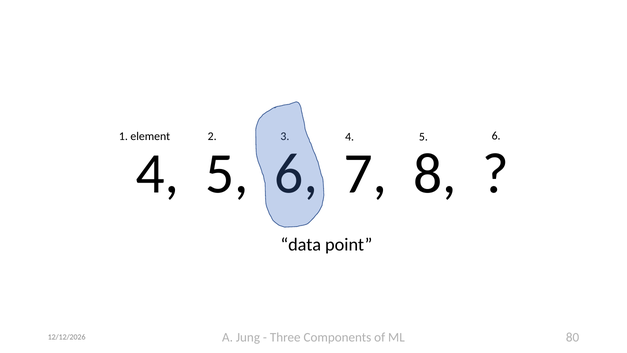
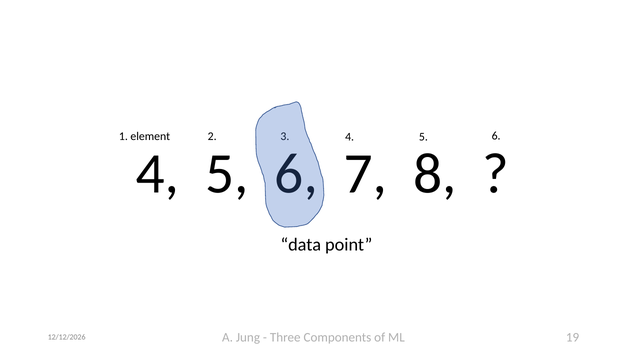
80: 80 -> 19
